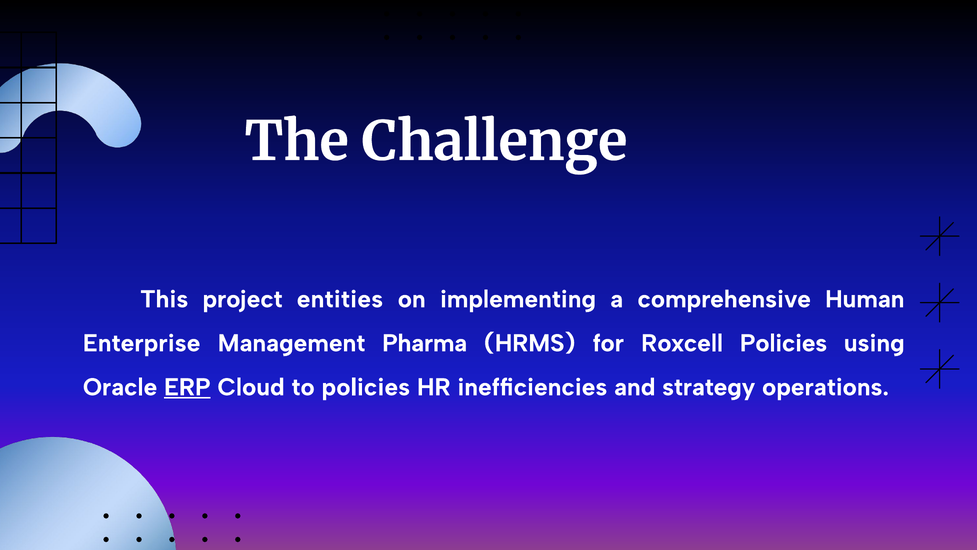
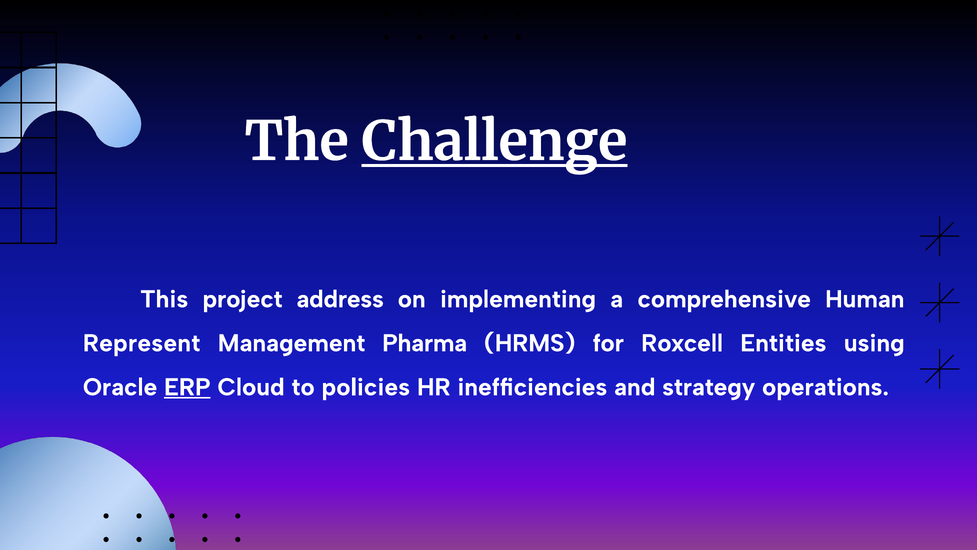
Challenge underline: none -> present
entities: entities -> address
Enterprise: Enterprise -> Represent
Roxcell Policies: Policies -> Entities
